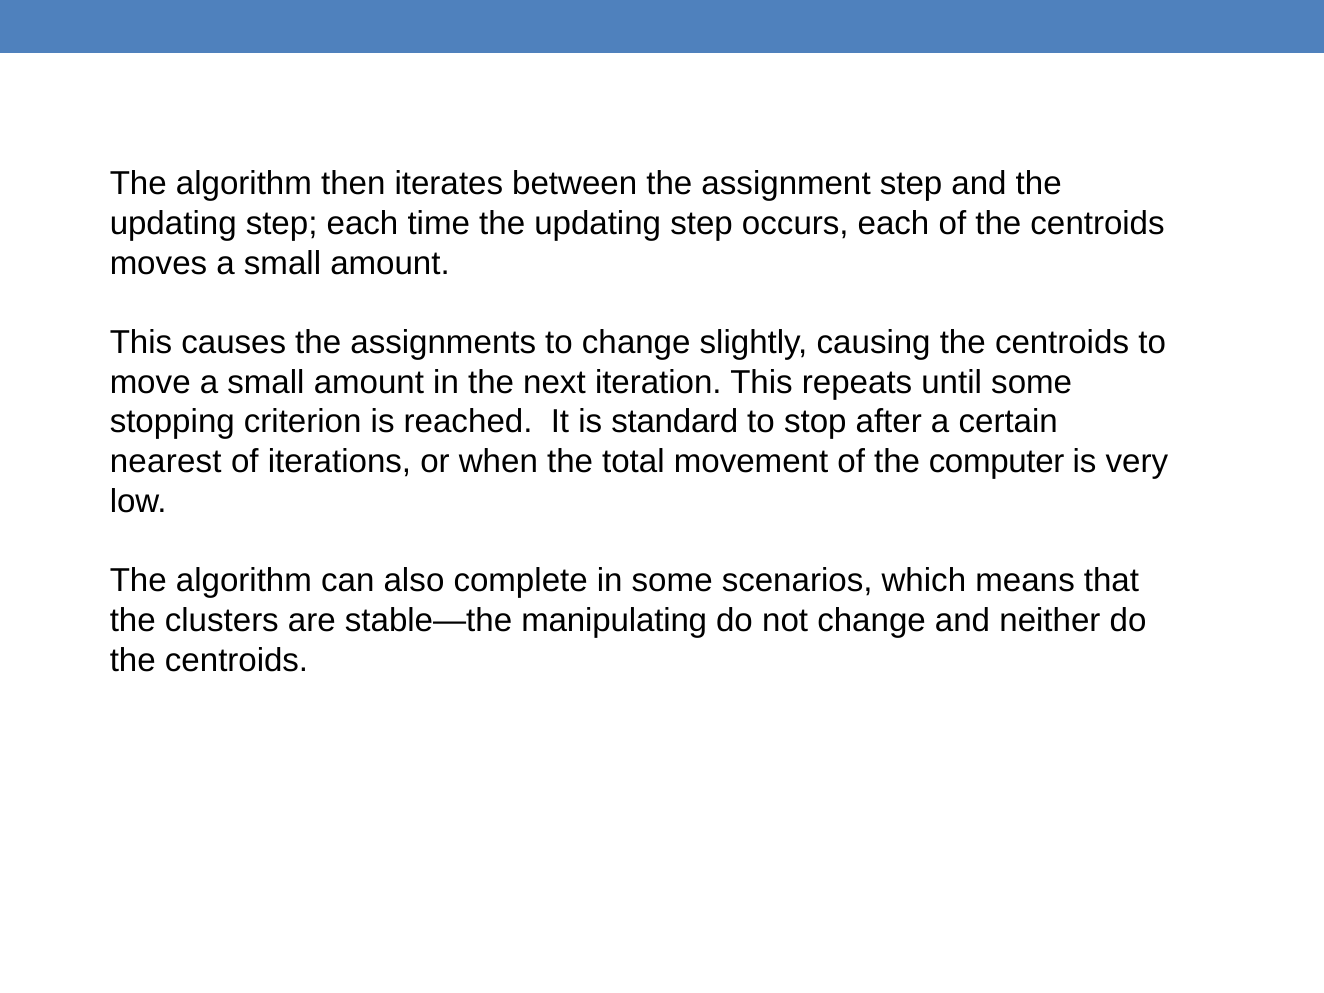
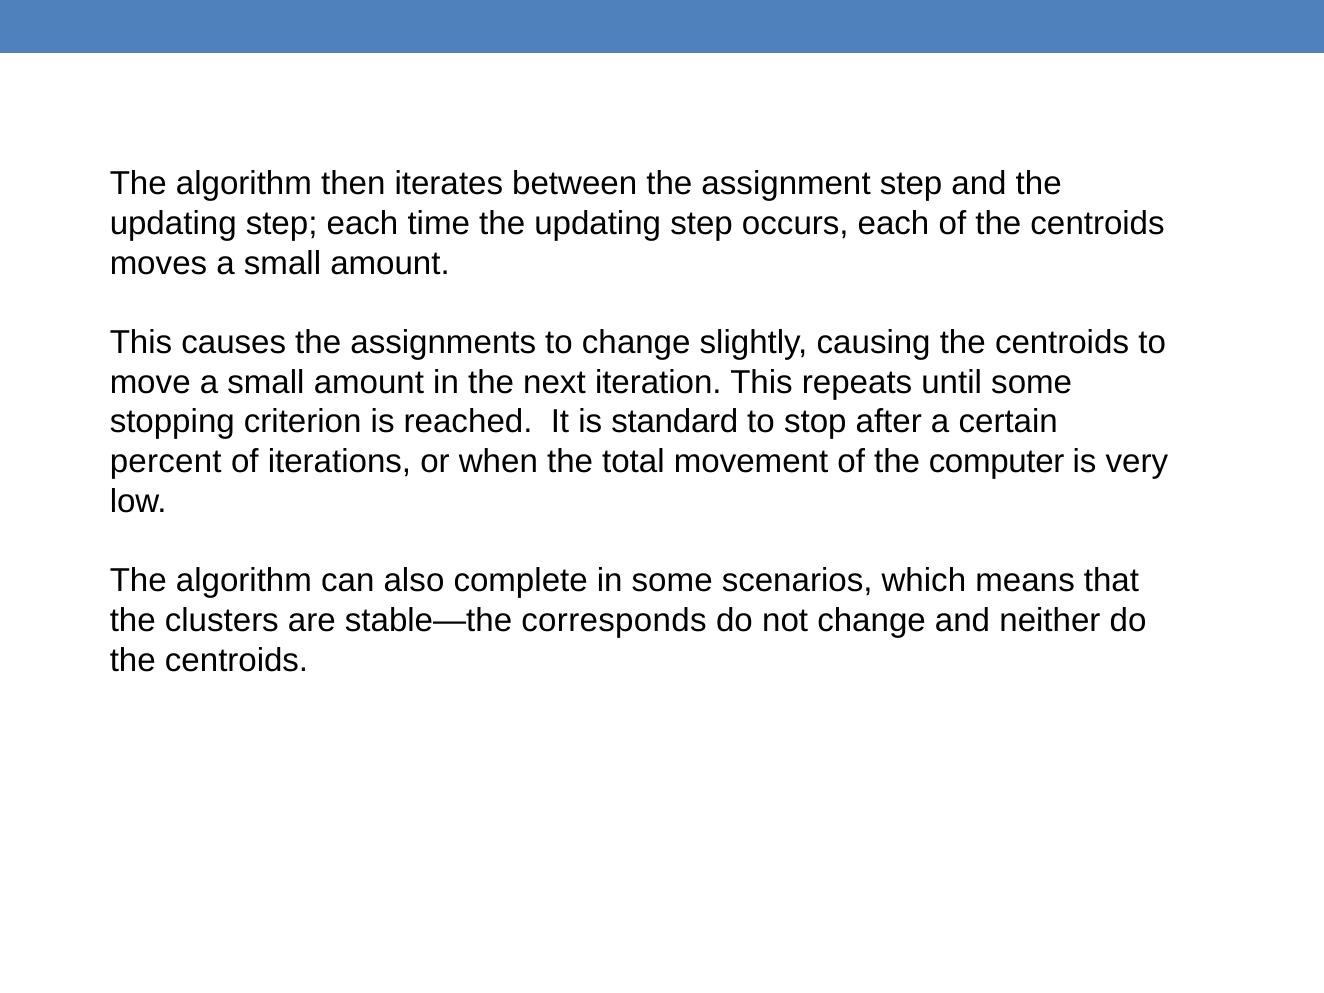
nearest: nearest -> percent
manipulating: manipulating -> corresponds
